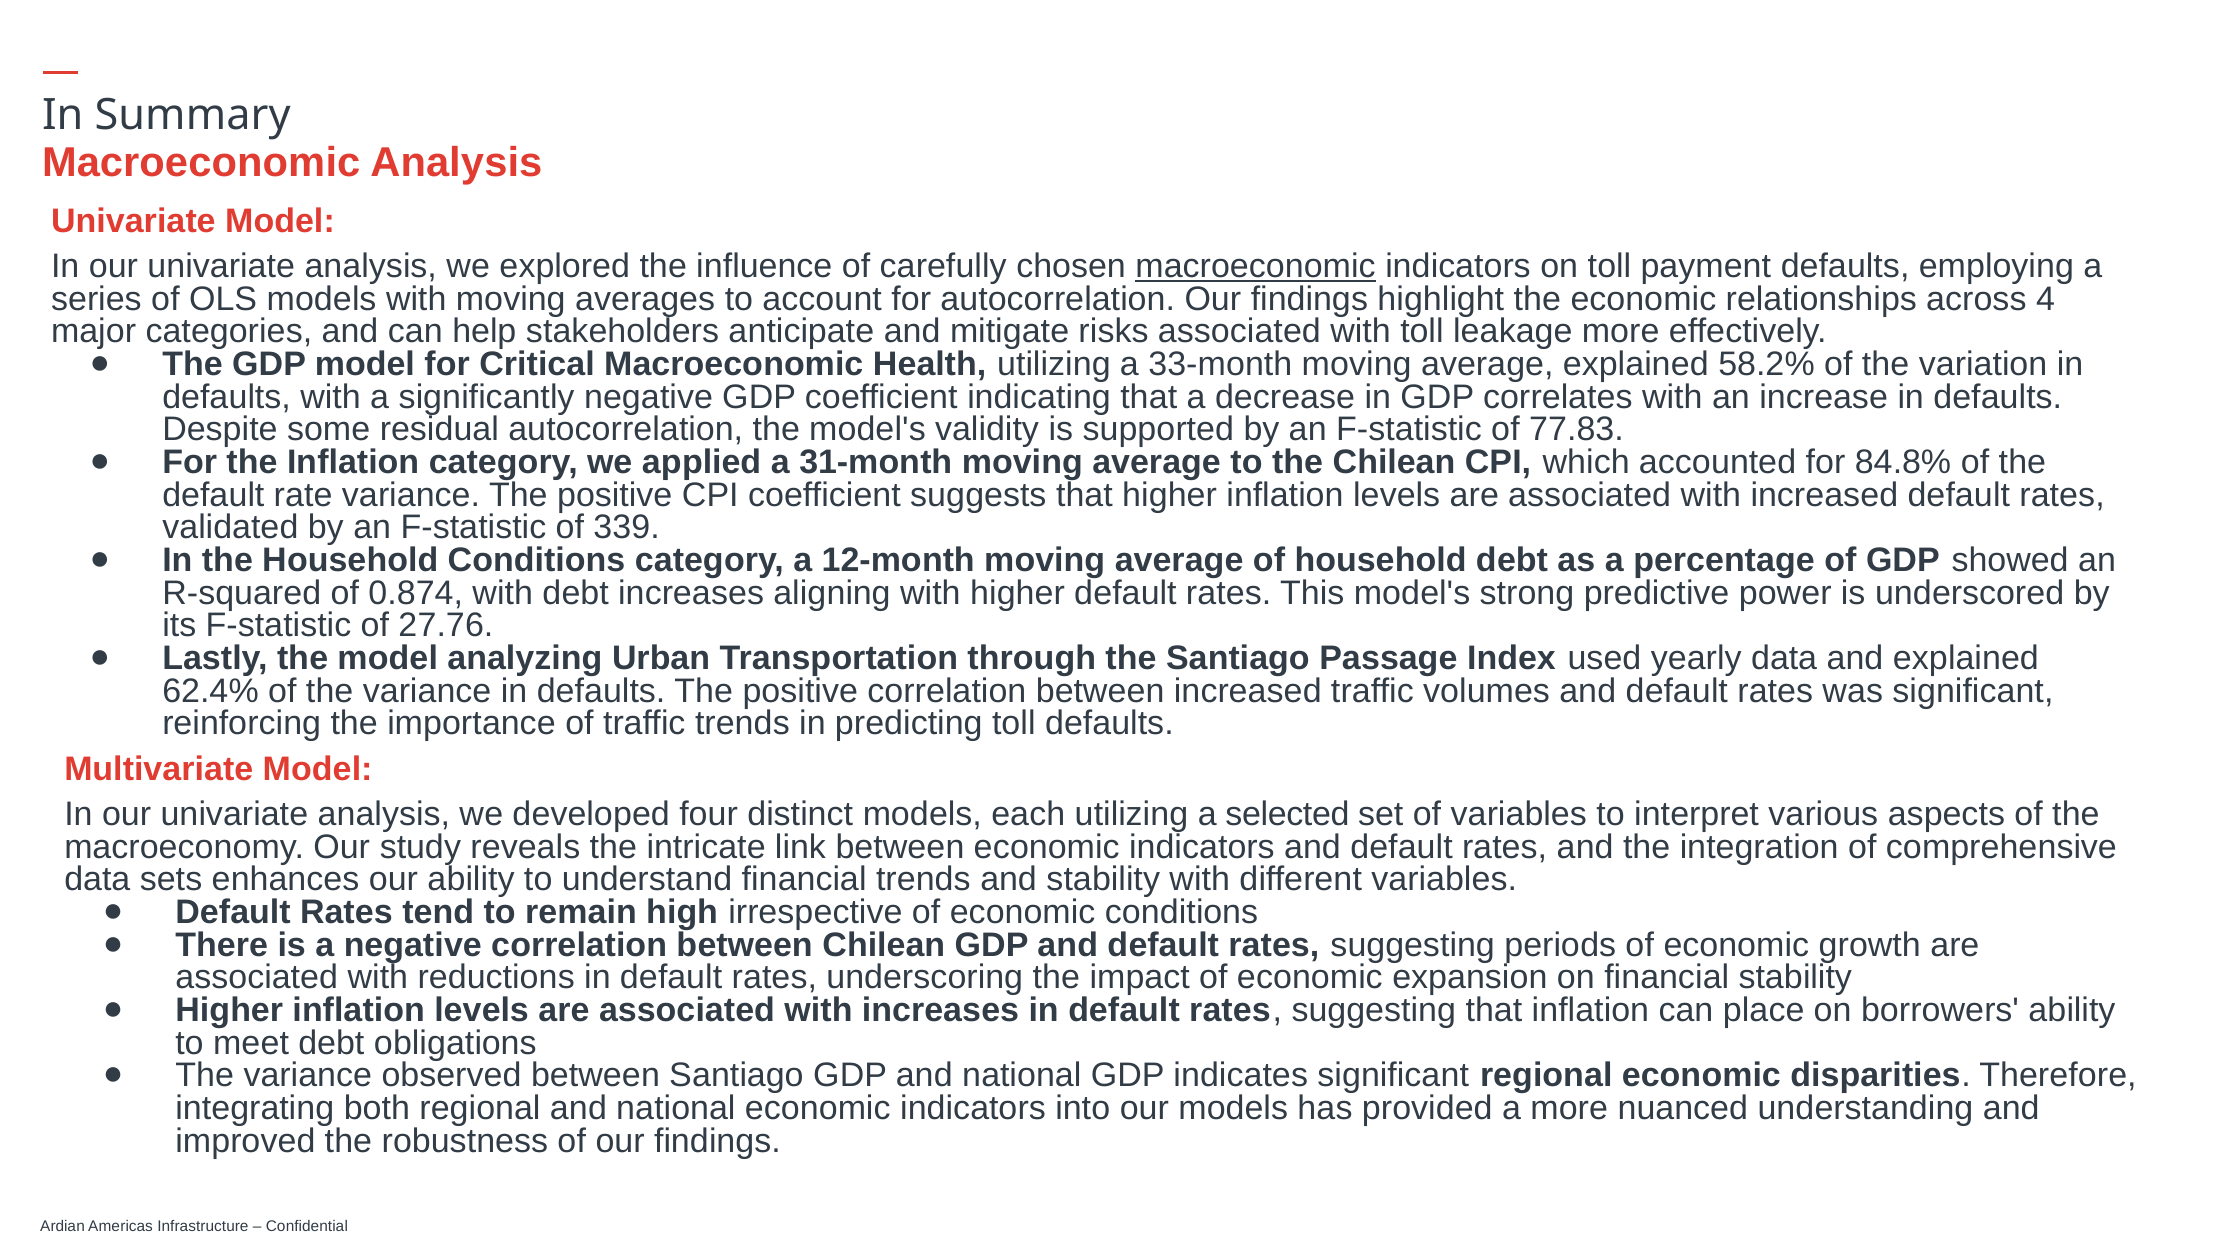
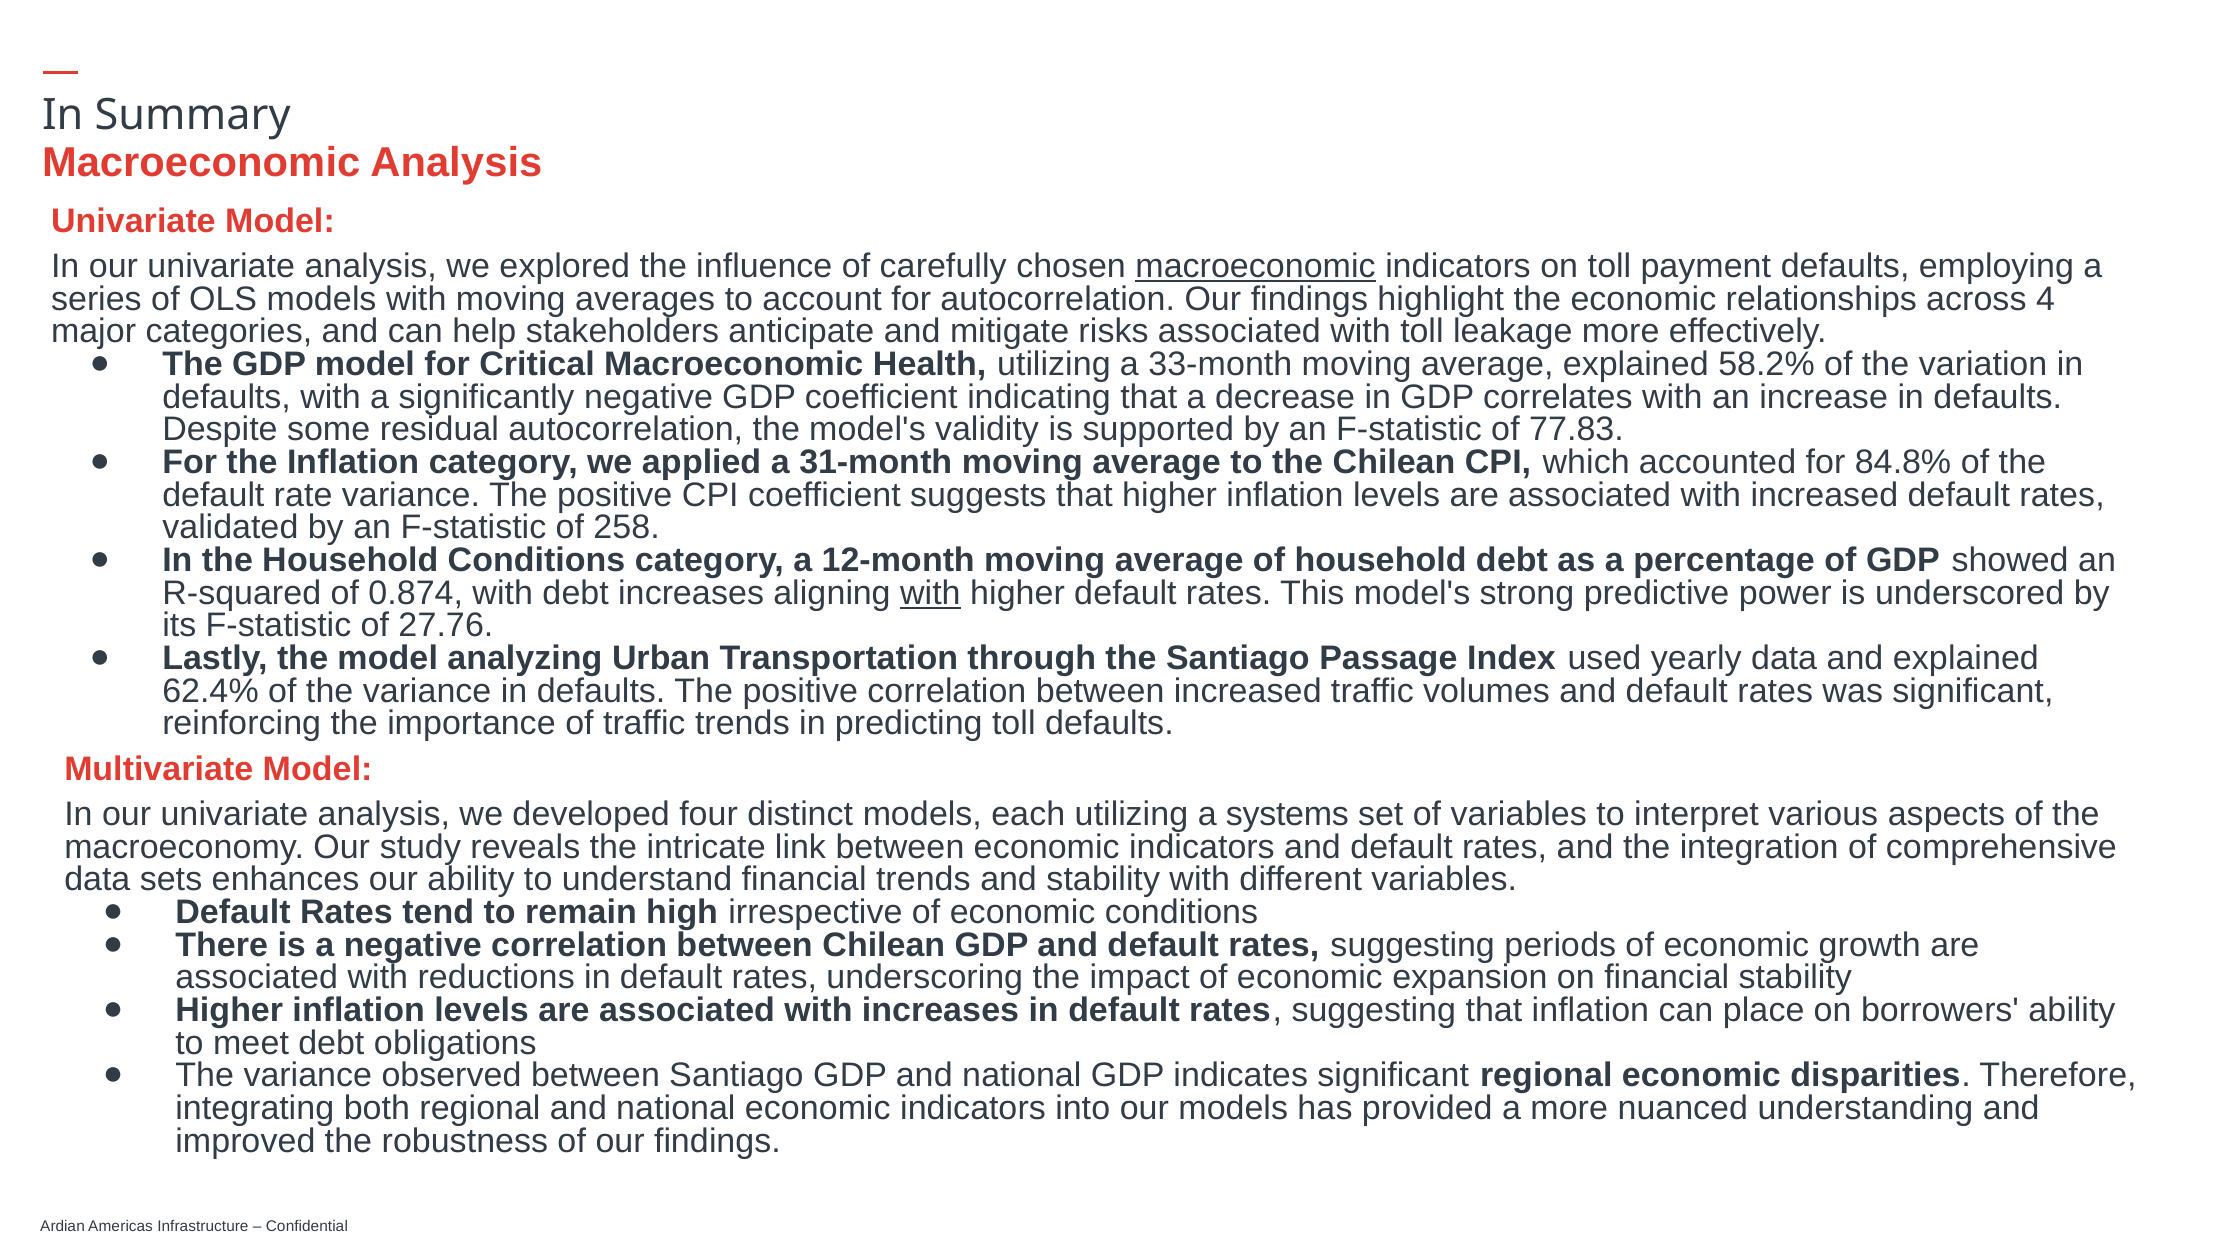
339: 339 -> 258
with at (930, 593) underline: none -> present
selected: selected -> systems
